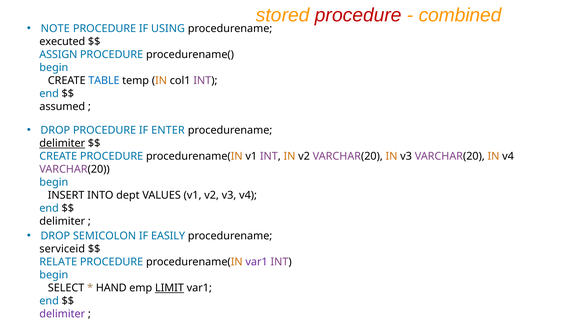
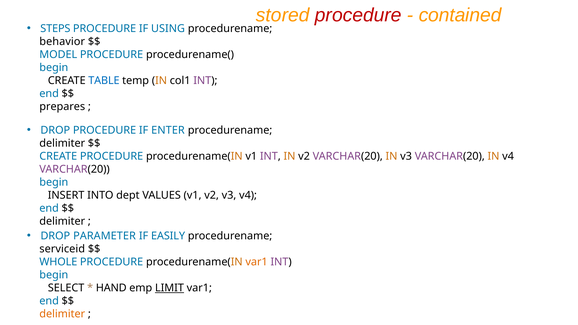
combined: combined -> contained
NOTE: NOTE -> STEPS
executed: executed -> behavior
ASSIGN: ASSIGN -> MODEL
assumed: assumed -> prepares
delimiter at (62, 143) underline: present -> none
SEMICOLON: SEMICOLON -> PARAMETER
RELATE: RELATE -> WHOLE
var1 at (257, 262) colour: purple -> orange
delimiter at (62, 314) colour: purple -> orange
